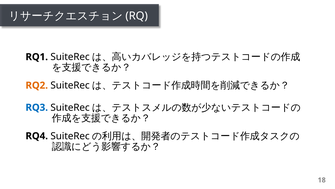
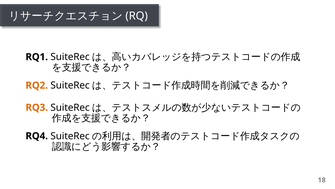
RQ3 colour: blue -> orange
